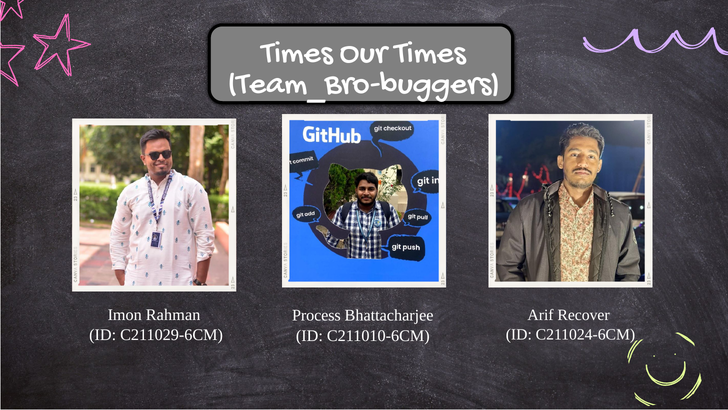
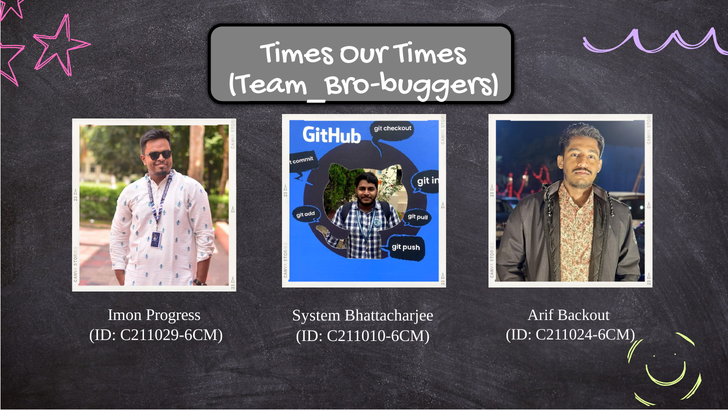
Rahman: Rahman -> Progress
Recover: Recover -> Backout
Process: Process -> System
